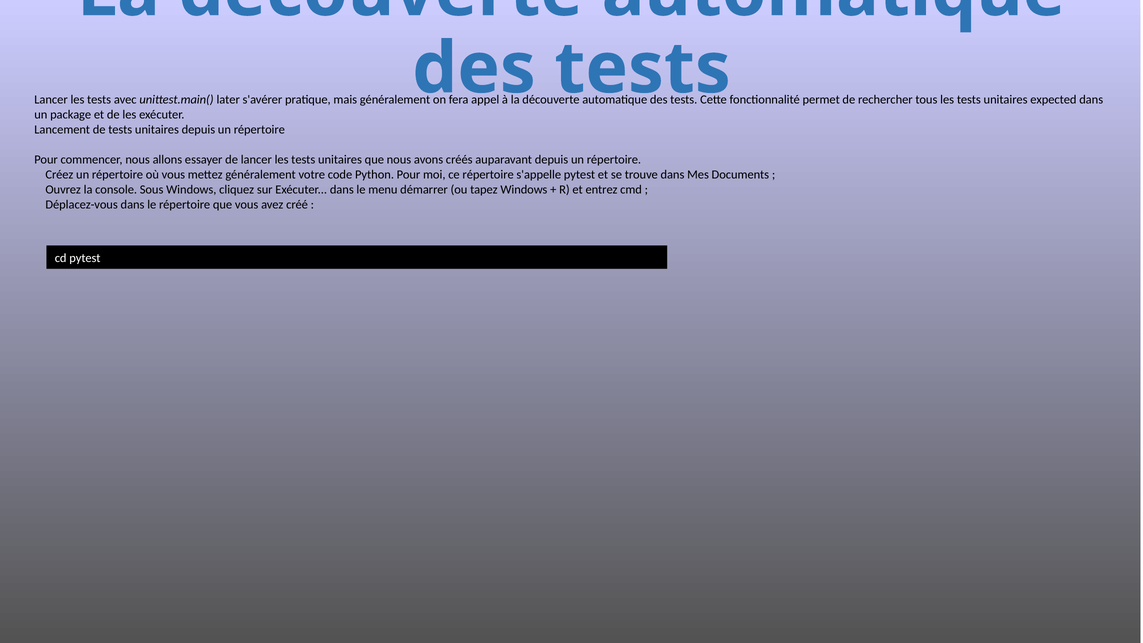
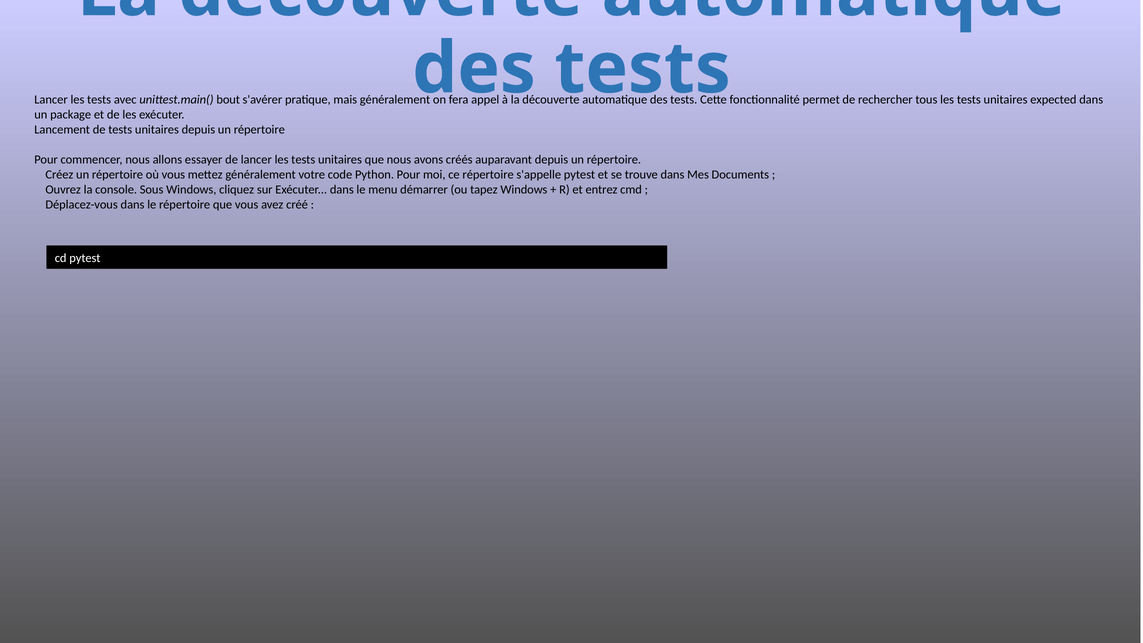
later: later -> bout
